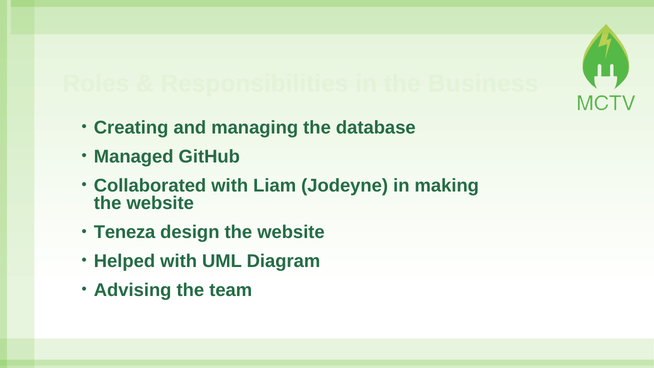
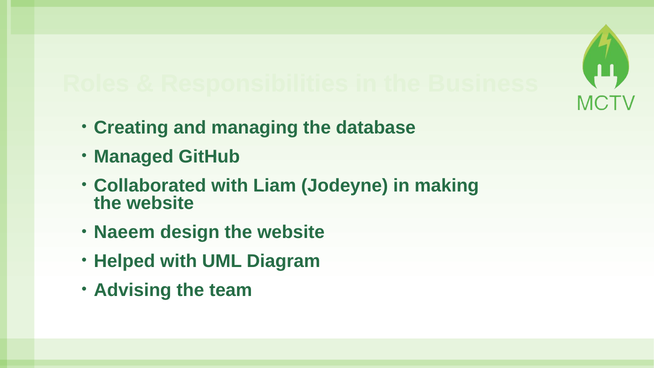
Teneza: Teneza -> Naeem
